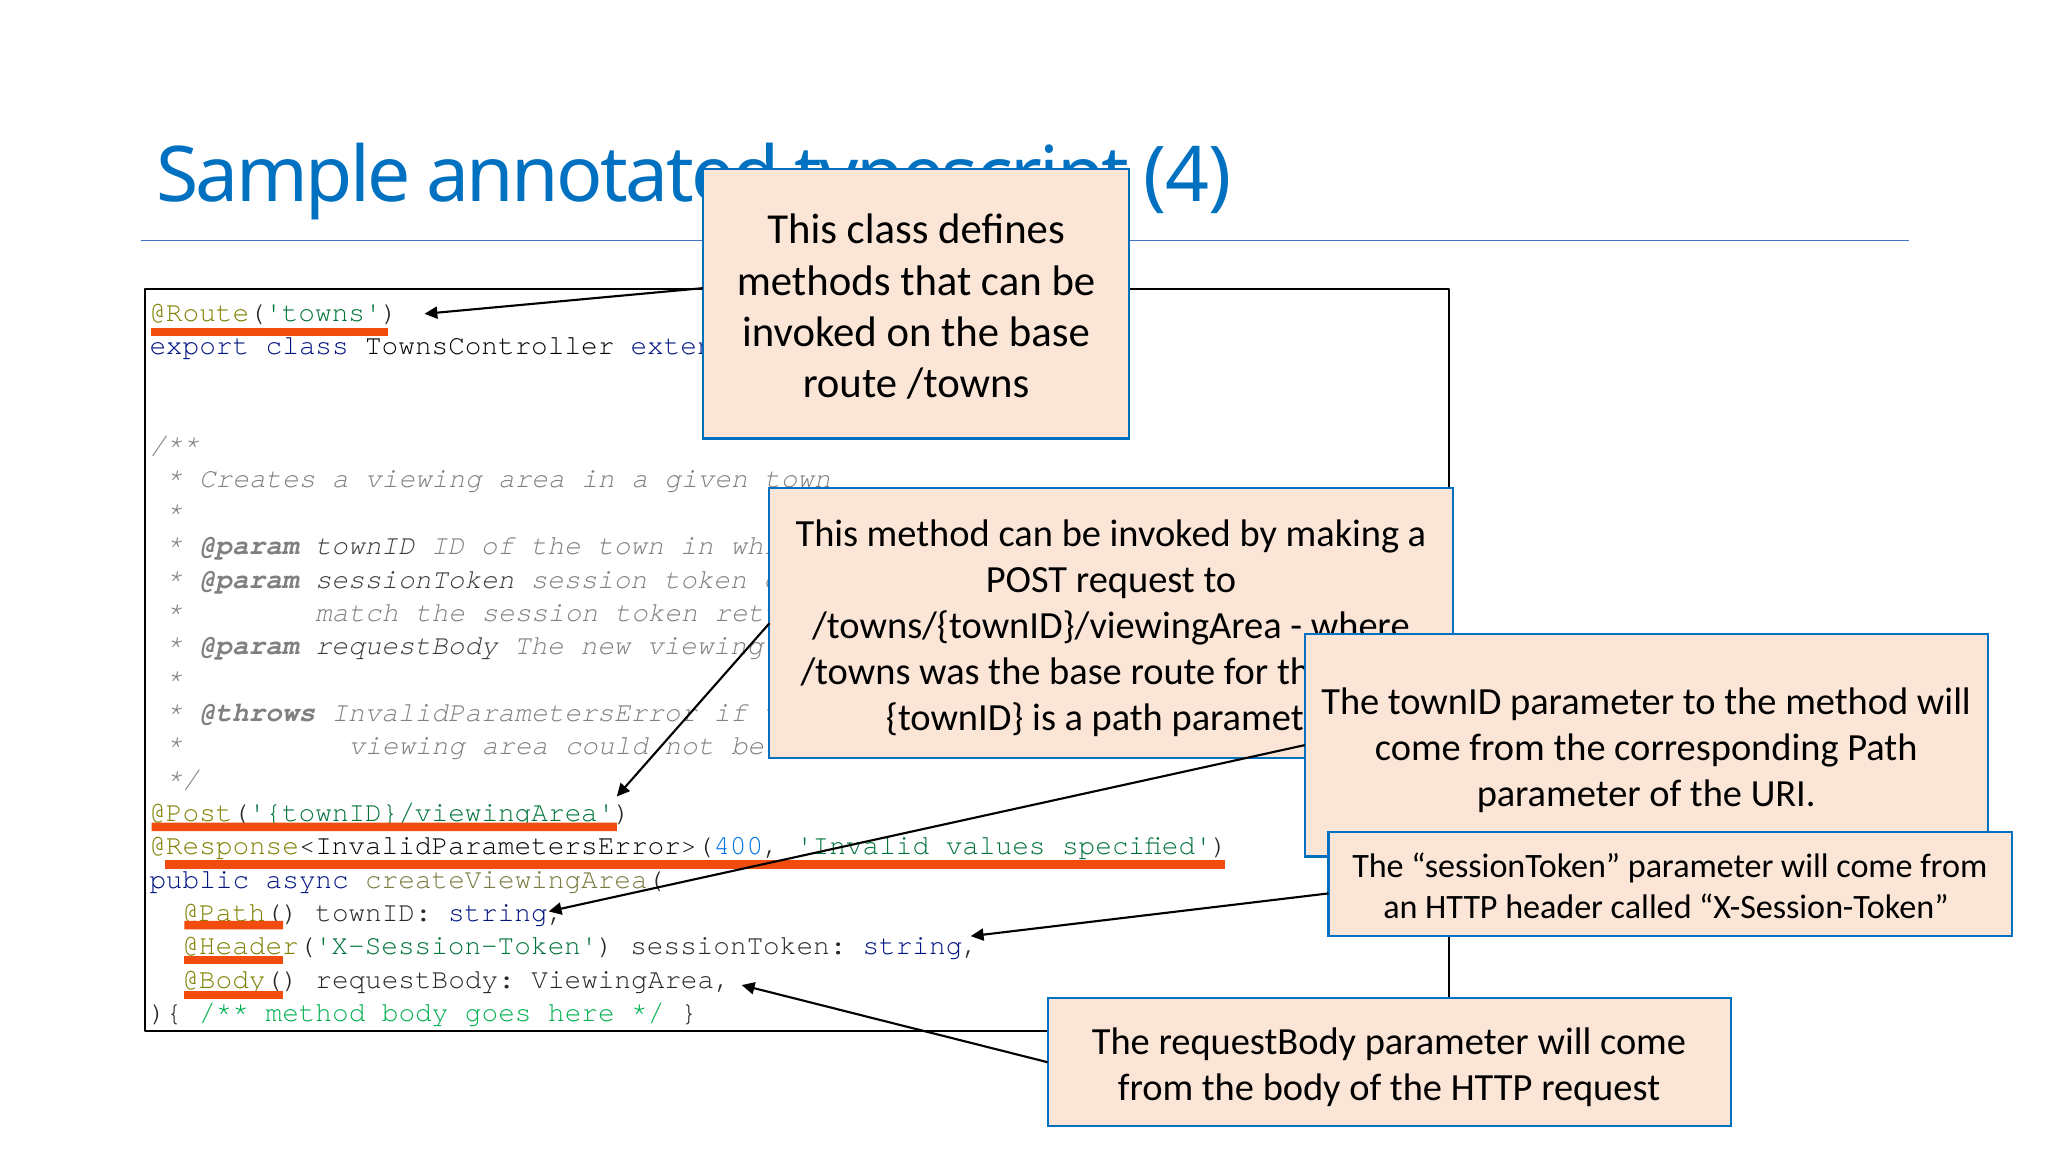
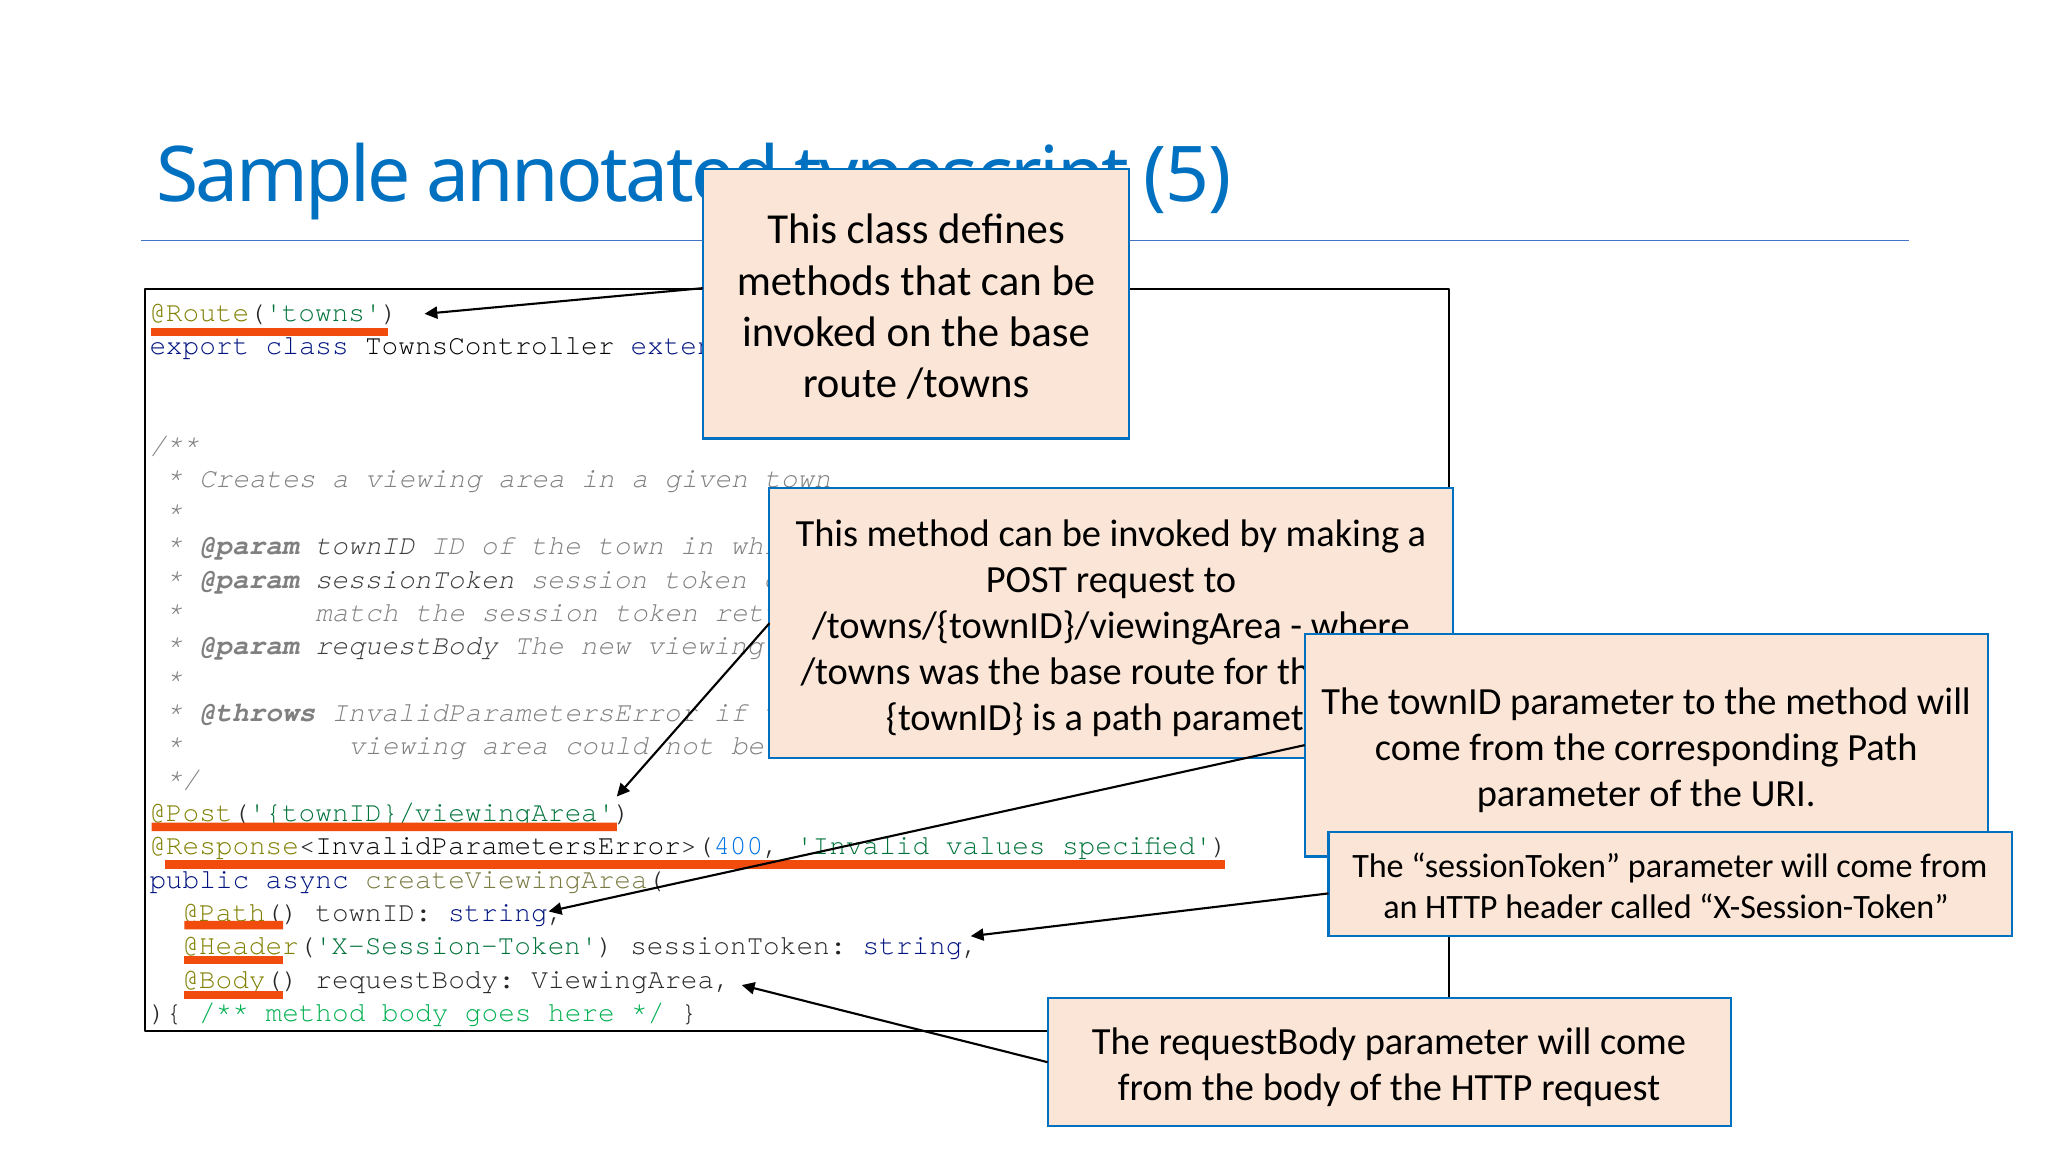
4: 4 -> 5
